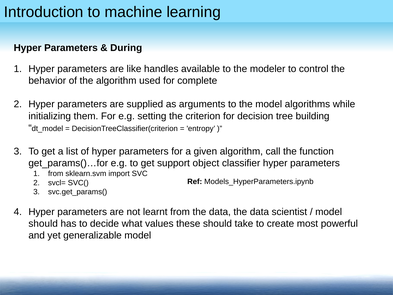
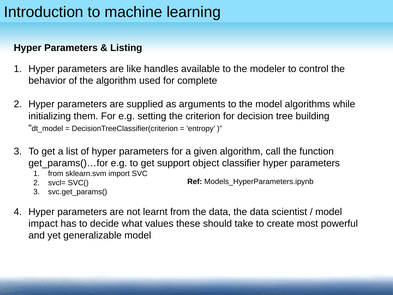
During: During -> Listing
should at (43, 223): should -> impact
